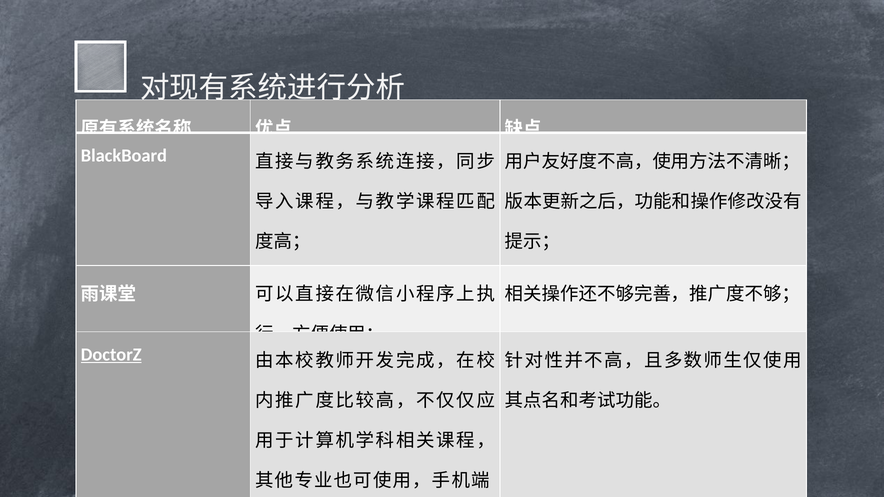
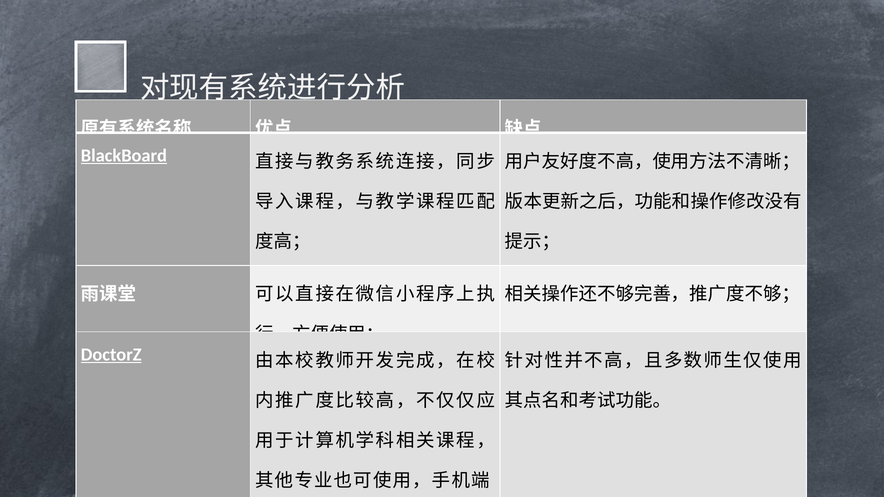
BlackBoard underline: none -> present
